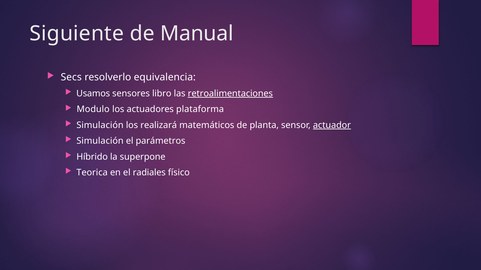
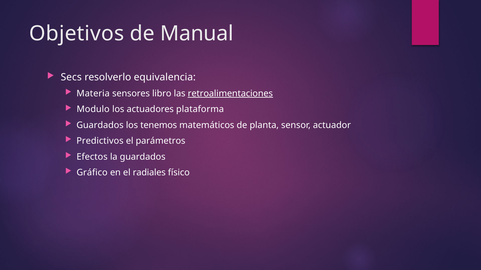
Siguiente: Siguiente -> Objetivos
Usamos: Usamos -> Materia
Simulación at (100, 125): Simulación -> Guardados
realizará: realizará -> tenemos
actuador underline: present -> none
Simulación at (100, 141): Simulación -> Predictivos
Híbrido: Híbrido -> Efectos
la superpone: superpone -> guardados
Teorica: Teorica -> Gráfico
